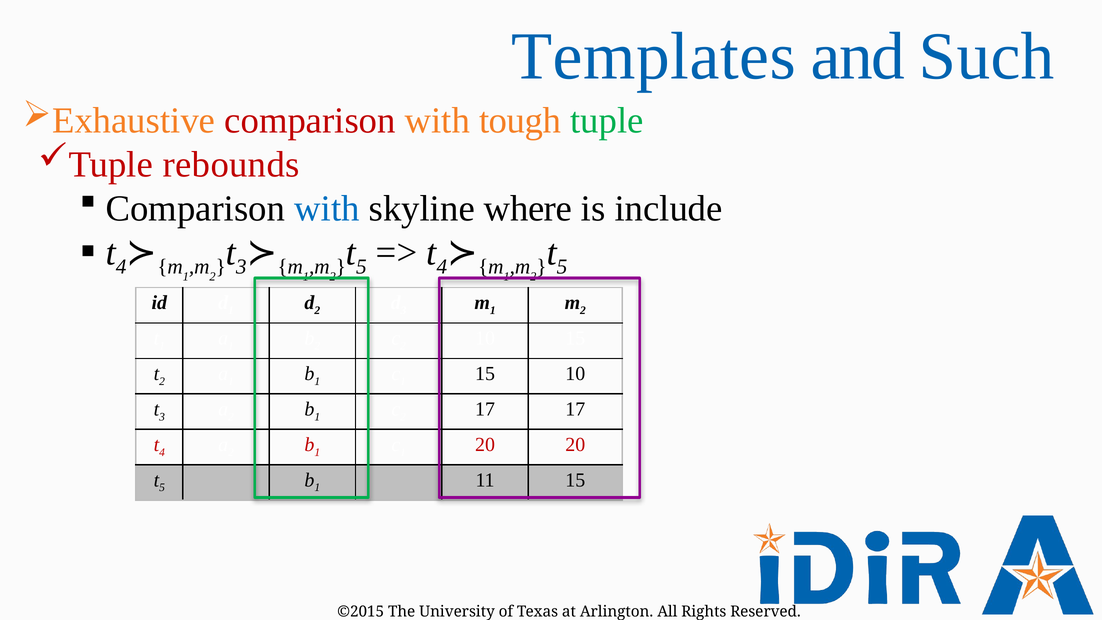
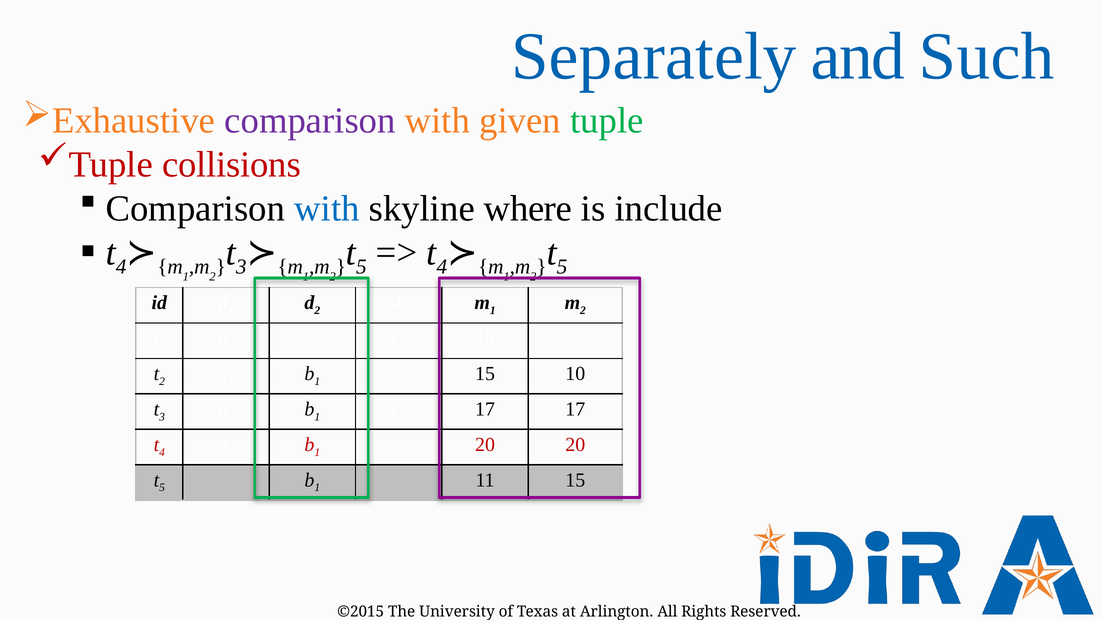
Templates: Templates -> Separately
comparison colour: red -> purple
tough: tough -> given
rebounds: rebounds -> collisions
